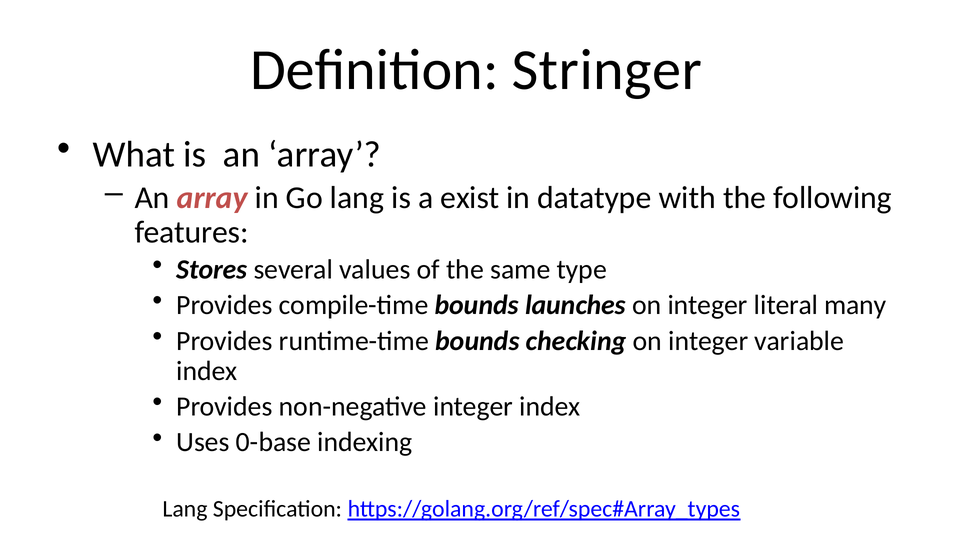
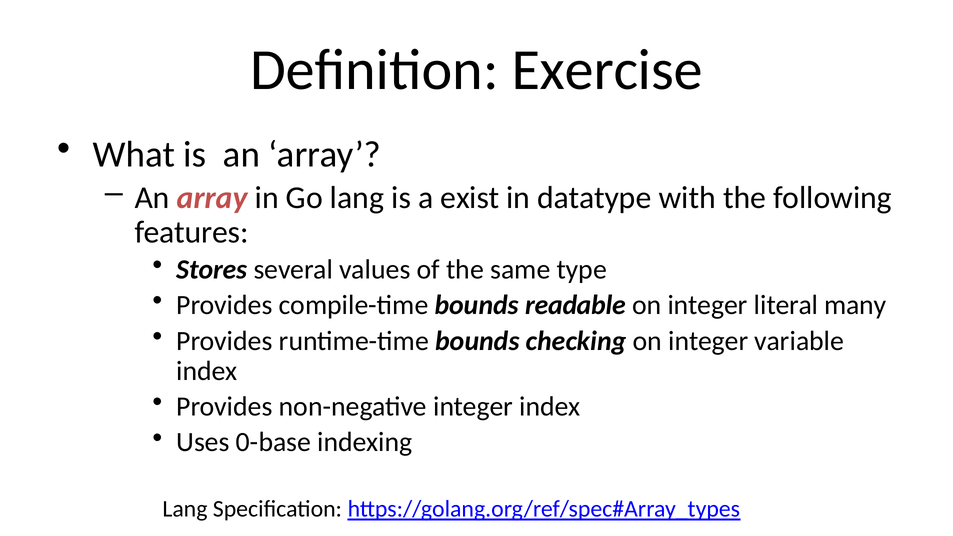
Stringer: Stringer -> Exercise
launches: launches -> readable
